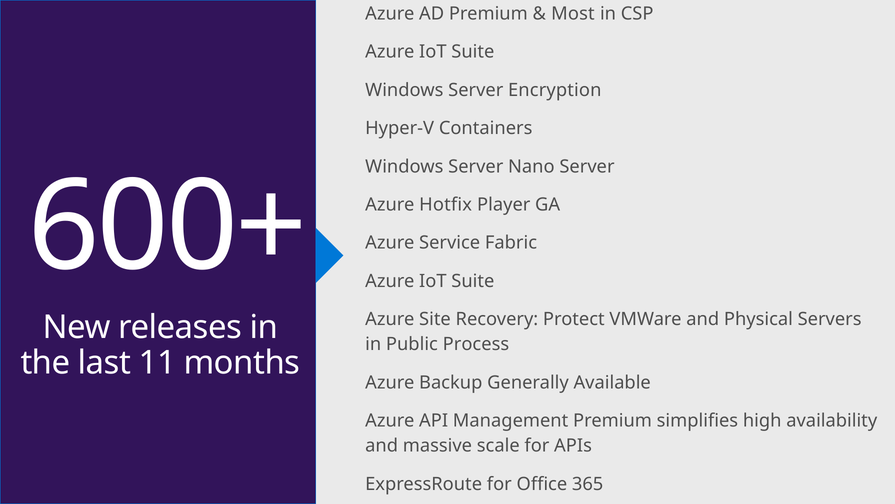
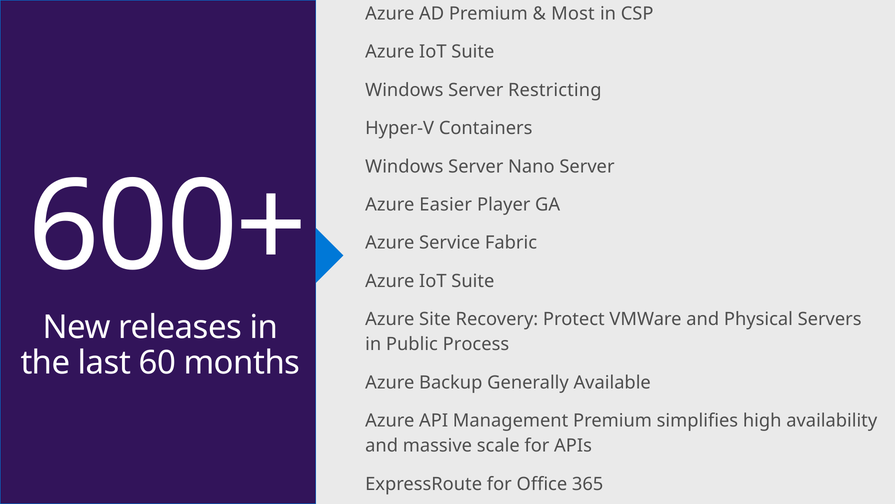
Server Encryption: Encryption -> Restricting
Hotfix: Hotfix -> Easier
11: 11 -> 60
